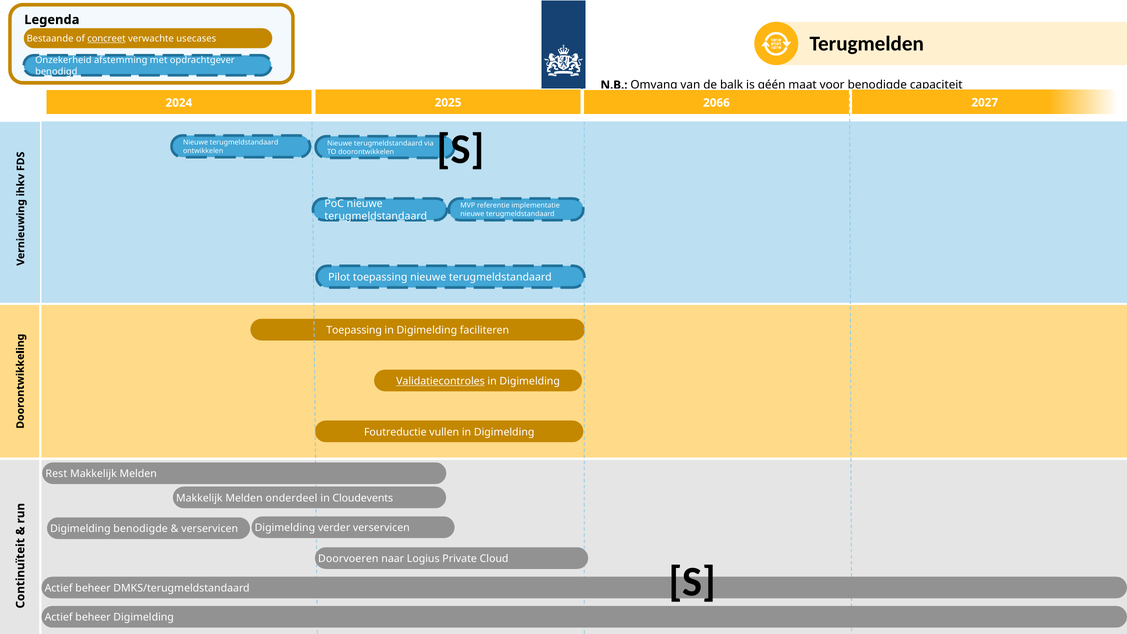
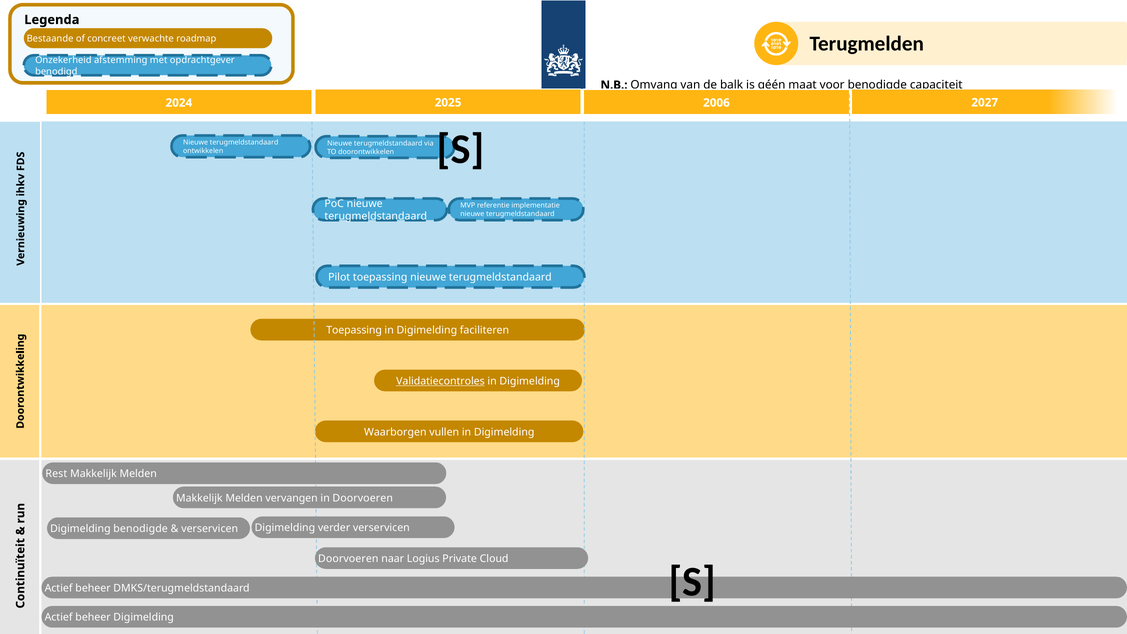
concreet underline: present -> none
usecases: usecases -> roadmap
2066: 2066 -> 2006
Foutreductie: Foutreductie -> Waarborgen
onderdeel: onderdeel -> vervangen
in Cloudevents: Cloudevents -> Doorvoeren
